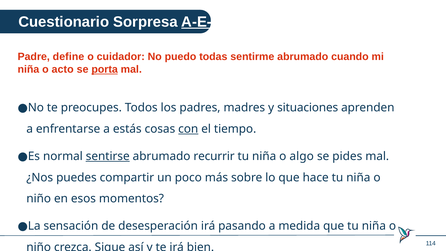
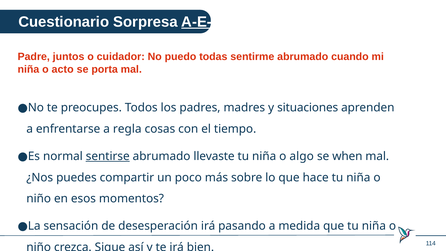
define: define -> juntos
porta underline: present -> none
estás: estás -> regla
con underline: present -> none
recurrir: recurrir -> llevaste
pides: pides -> when
